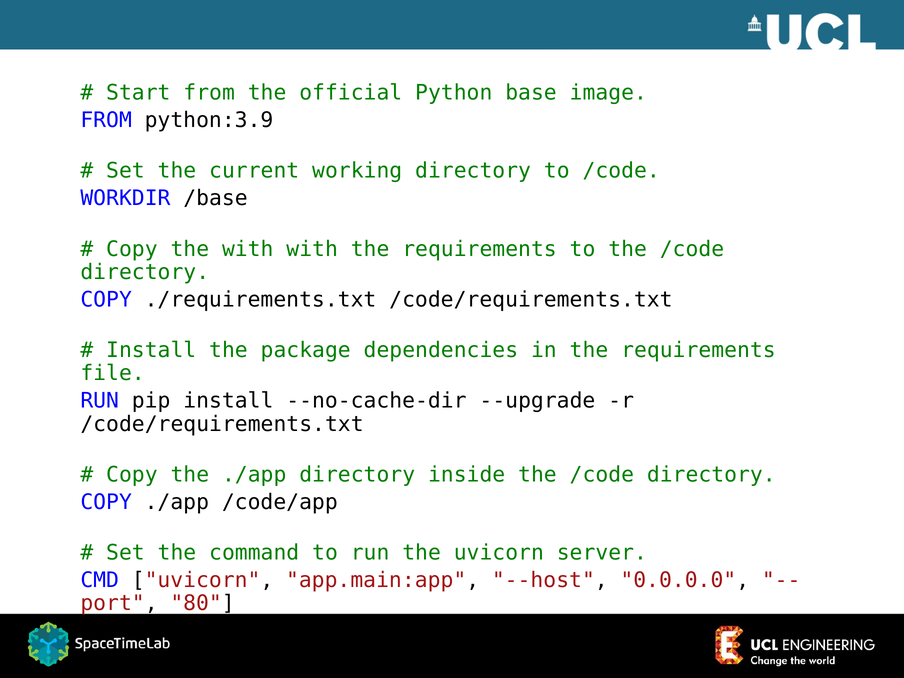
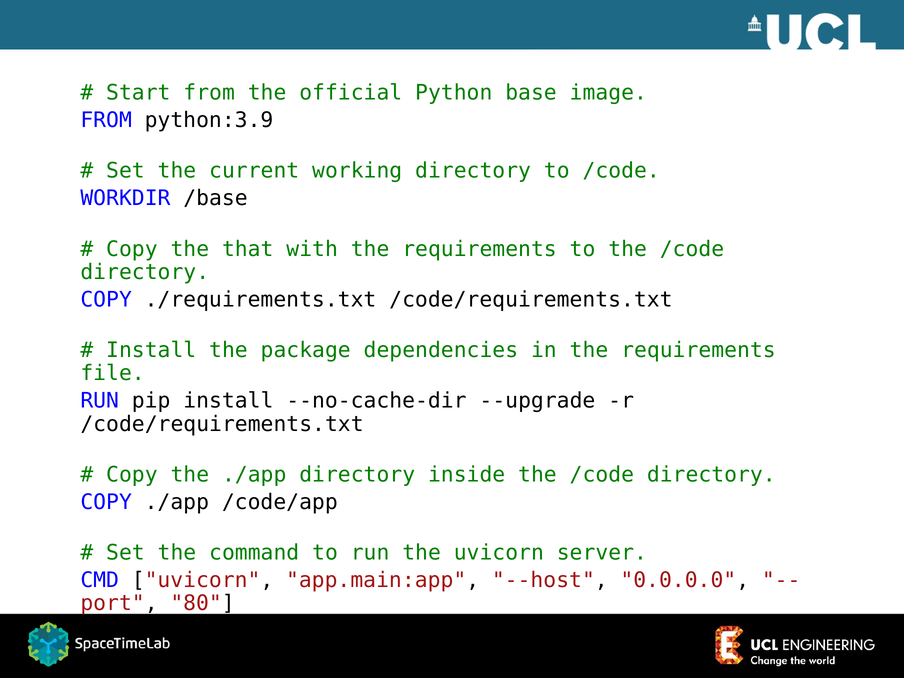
the with: with -> that
